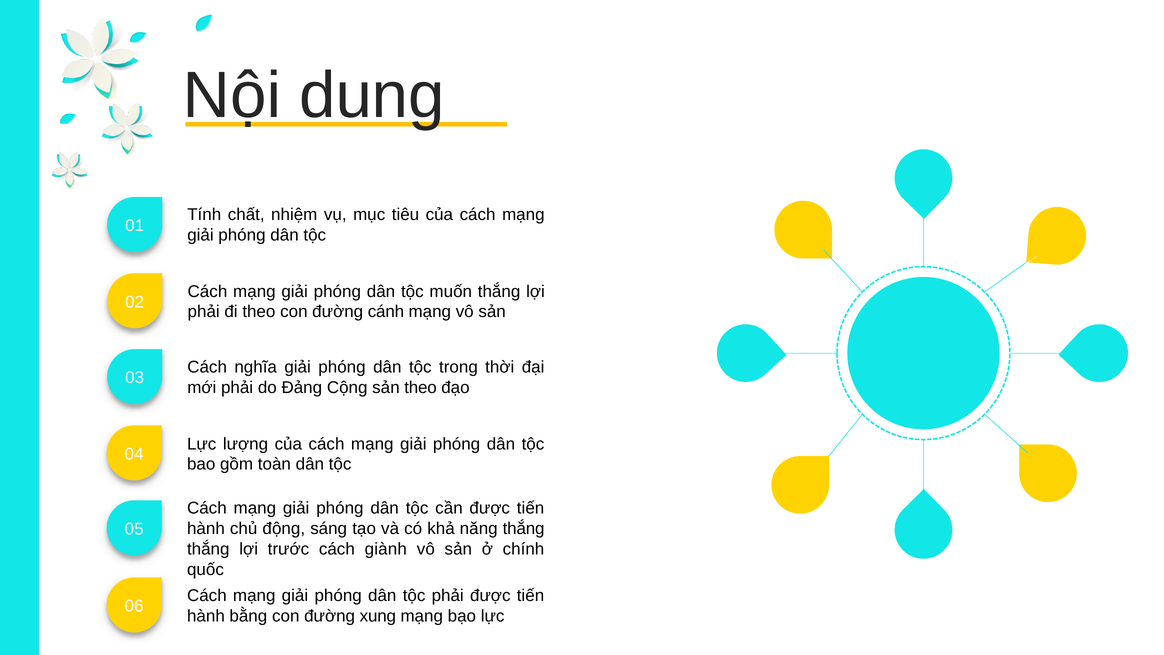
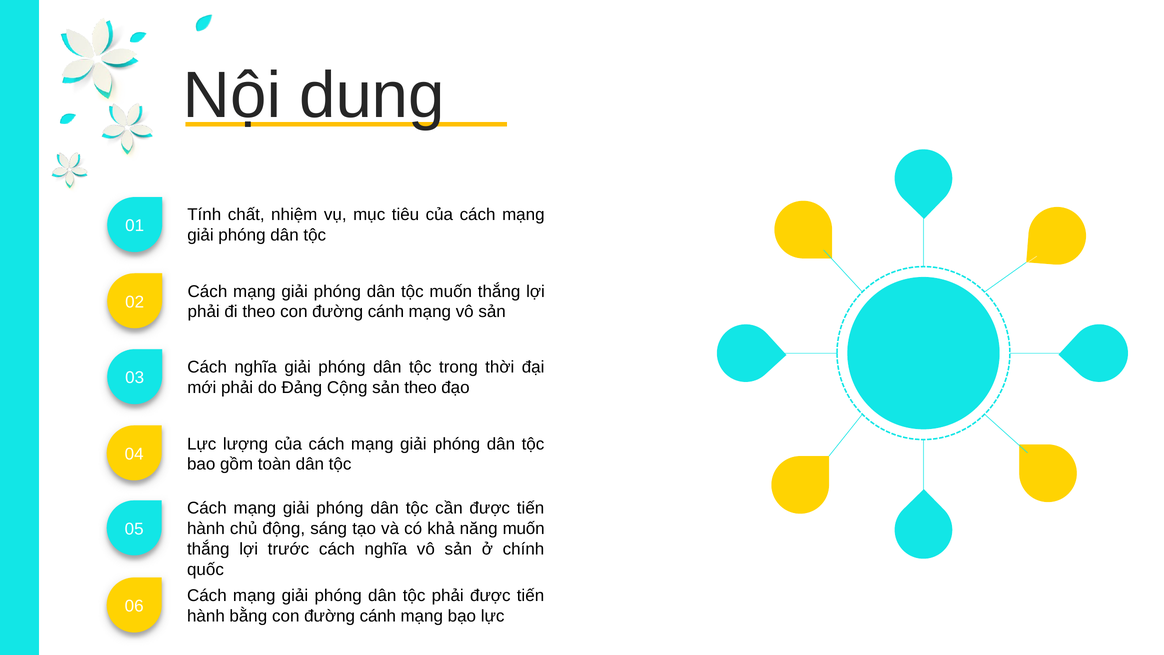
năng thắng: thắng -> muốn
trước cách giành: giành -> nghĩa
bằng con đường xung: xung -> cánh
